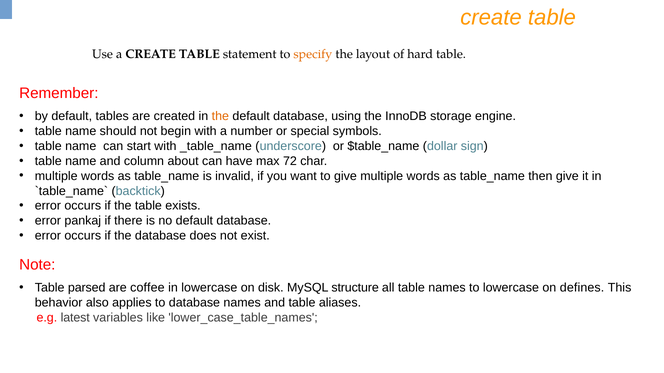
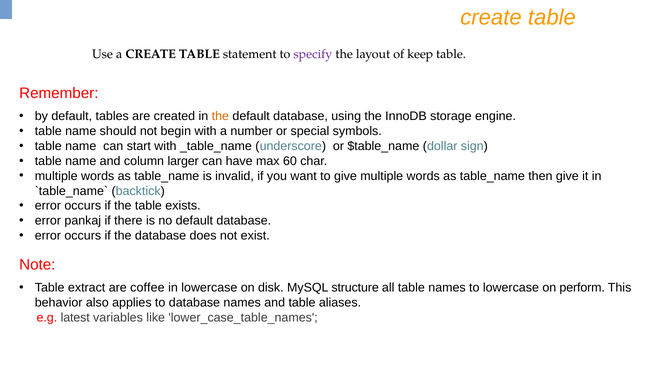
specify colour: orange -> purple
hard: hard -> keep
about: about -> larger
72: 72 -> 60
parsed: parsed -> extract
defines: defines -> perform
